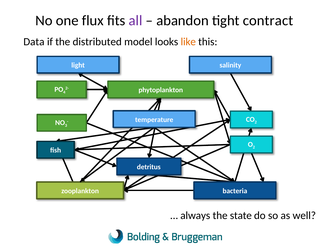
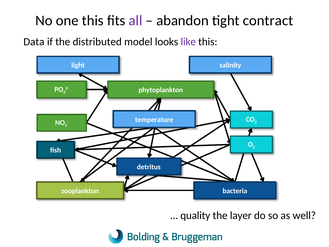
one flux: flux -> this
like colour: orange -> purple
always: always -> quality
state: state -> layer
